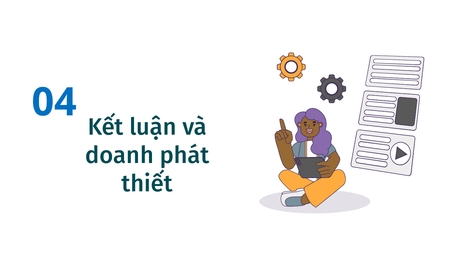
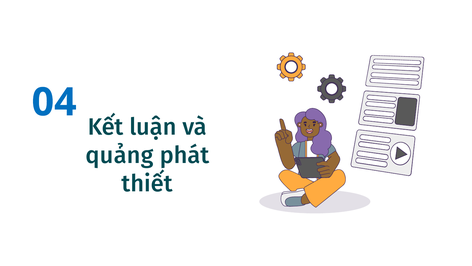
doanh: doanh -> quảng
